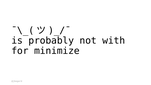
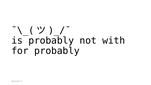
for minimize: minimize -> probably
